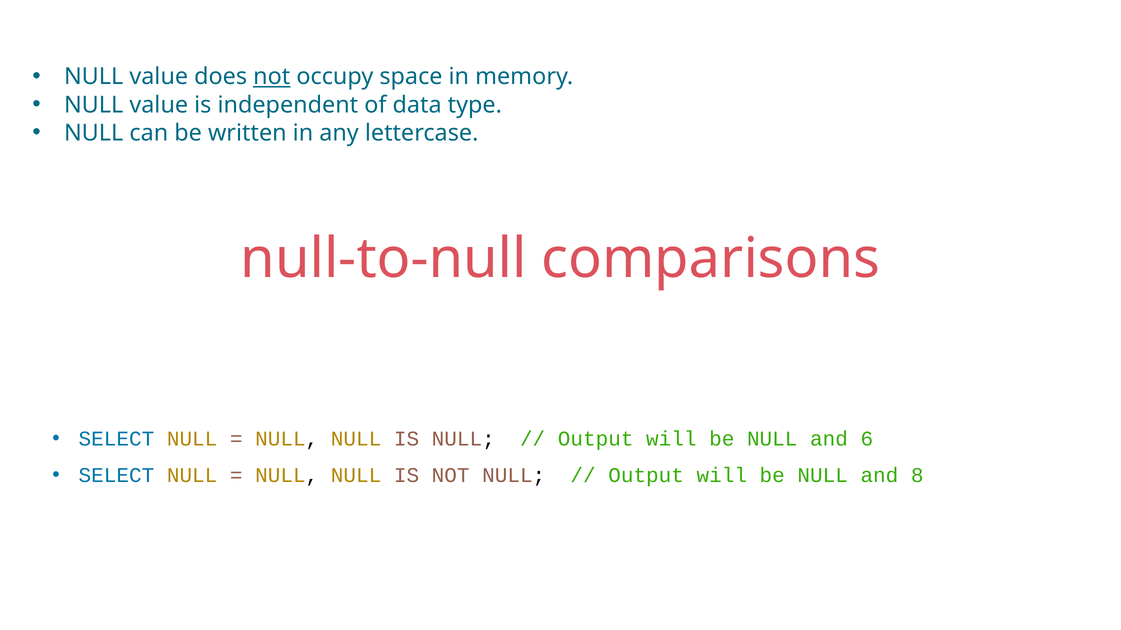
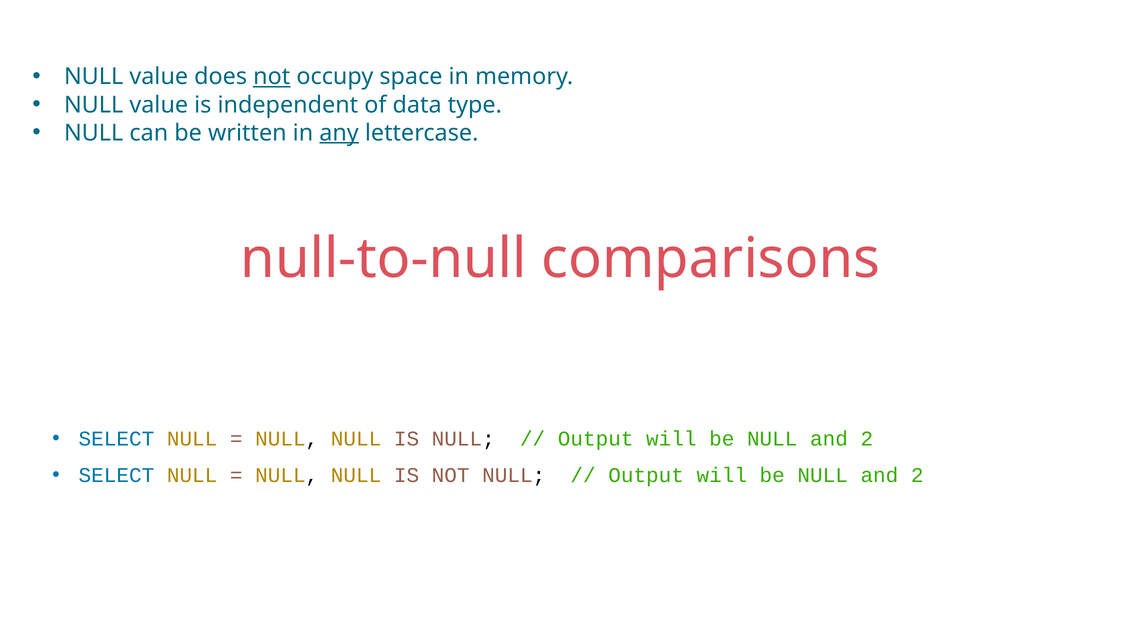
any underline: none -> present
6 at (867, 439): 6 -> 2
8 at (917, 476): 8 -> 2
